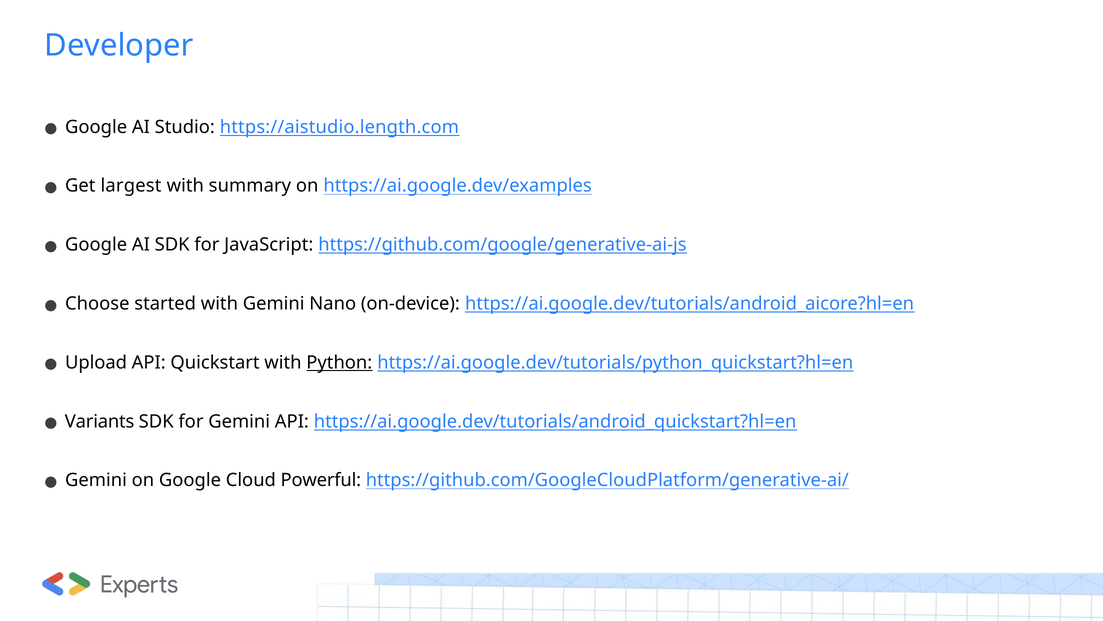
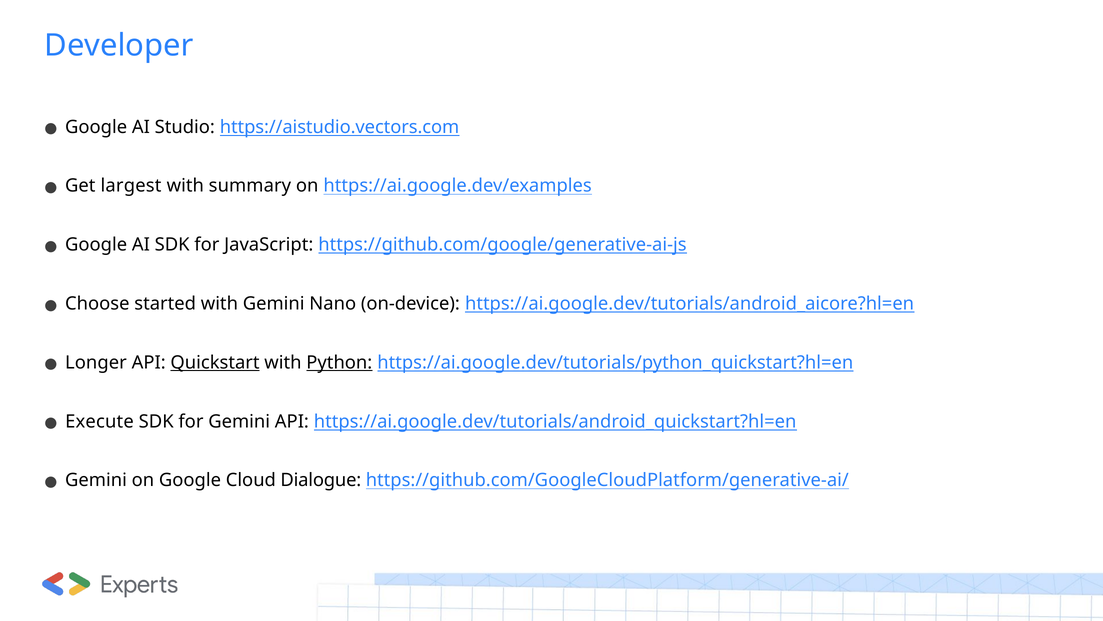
https://aistudio.length.com: https://aistudio.length.com -> https://aistudio.vectors.com
Upload: Upload -> Longer
Quickstart underline: none -> present
Variants: Variants -> Execute
Powerful: Powerful -> Dialogue
